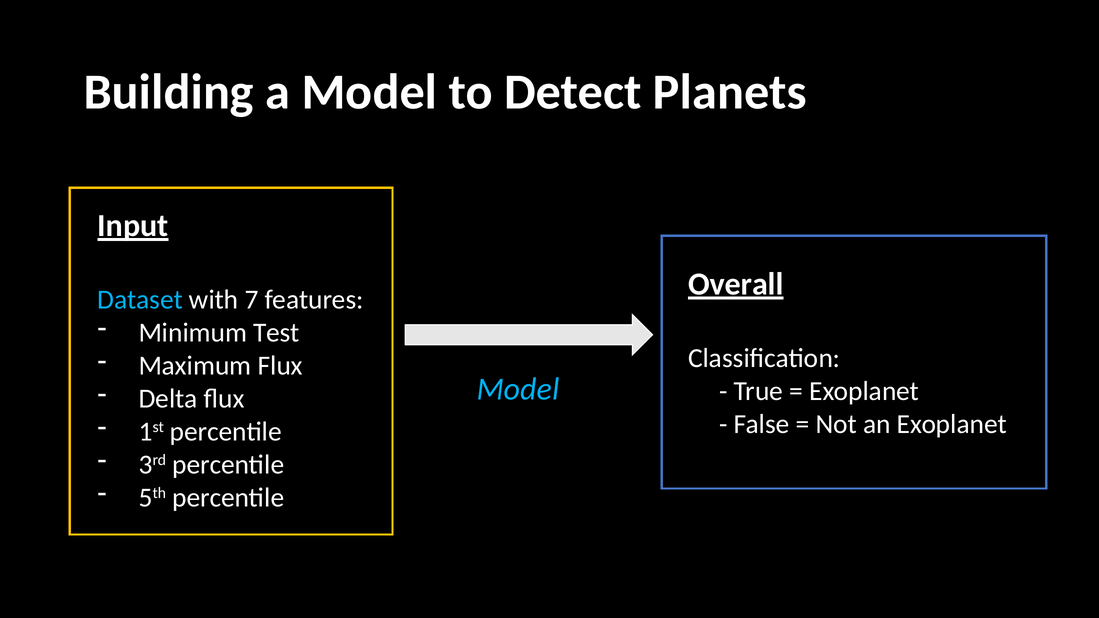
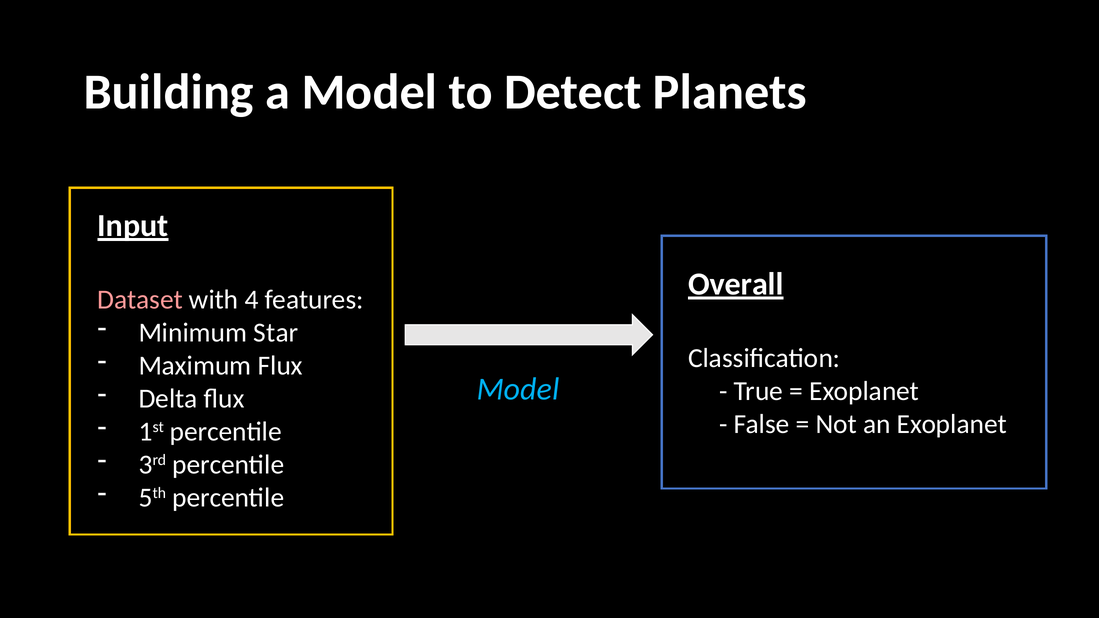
Dataset colour: light blue -> pink
7: 7 -> 4
Test: Test -> Star
